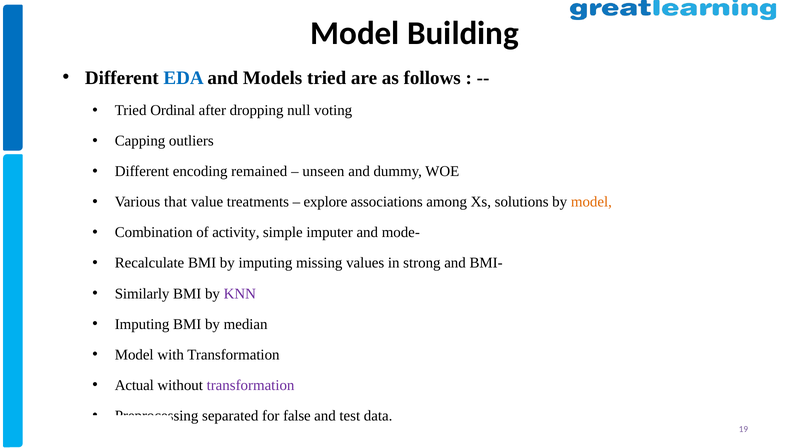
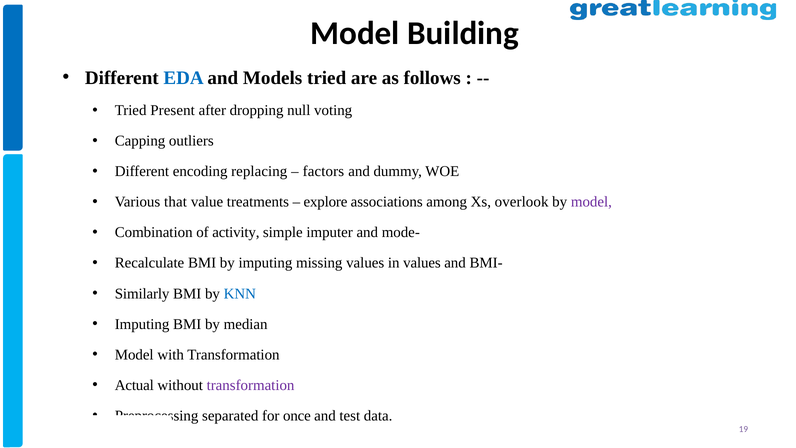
Ordinal: Ordinal -> Present
remained: remained -> replacing
unseen: unseen -> factors
solutions: solutions -> overlook
model at (591, 202) colour: orange -> purple
in strong: strong -> values
KNN colour: purple -> blue
false: false -> once
